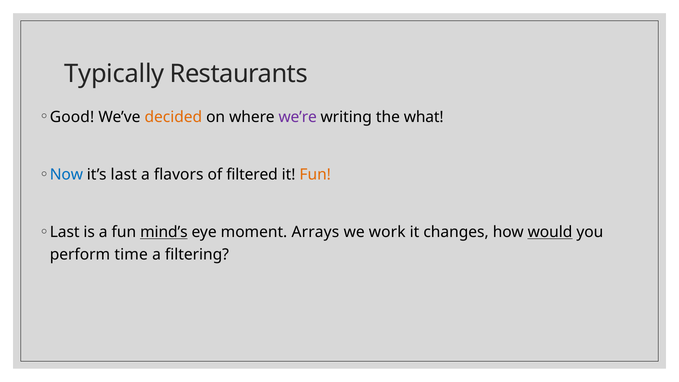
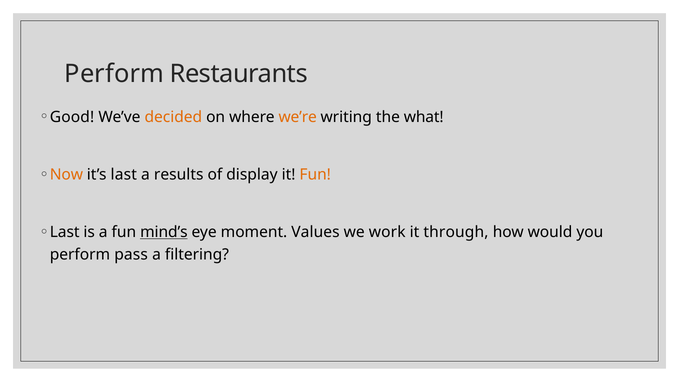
Typically at (114, 74): Typically -> Perform
we’re colour: purple -> orange
Now colour: blue -> orange
flavors: flavors -> results
filtered: filtered -> display
Arrays: Arrays -> Values
changes: changes -> through
would underline: present -> none
time: time -> pass
